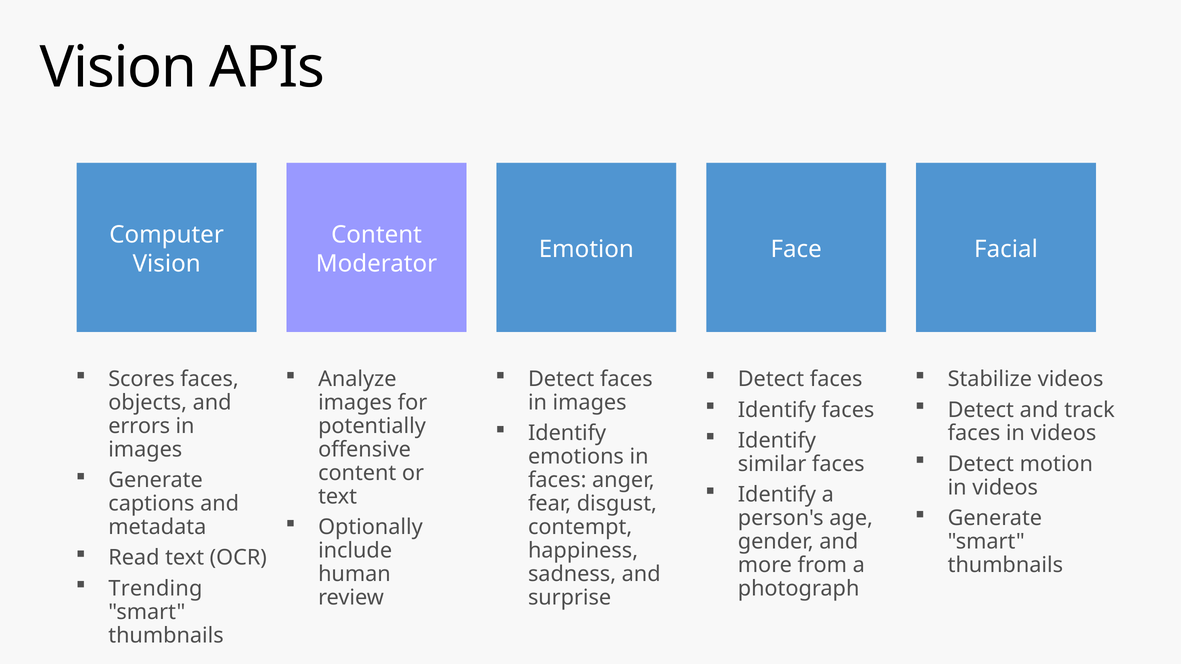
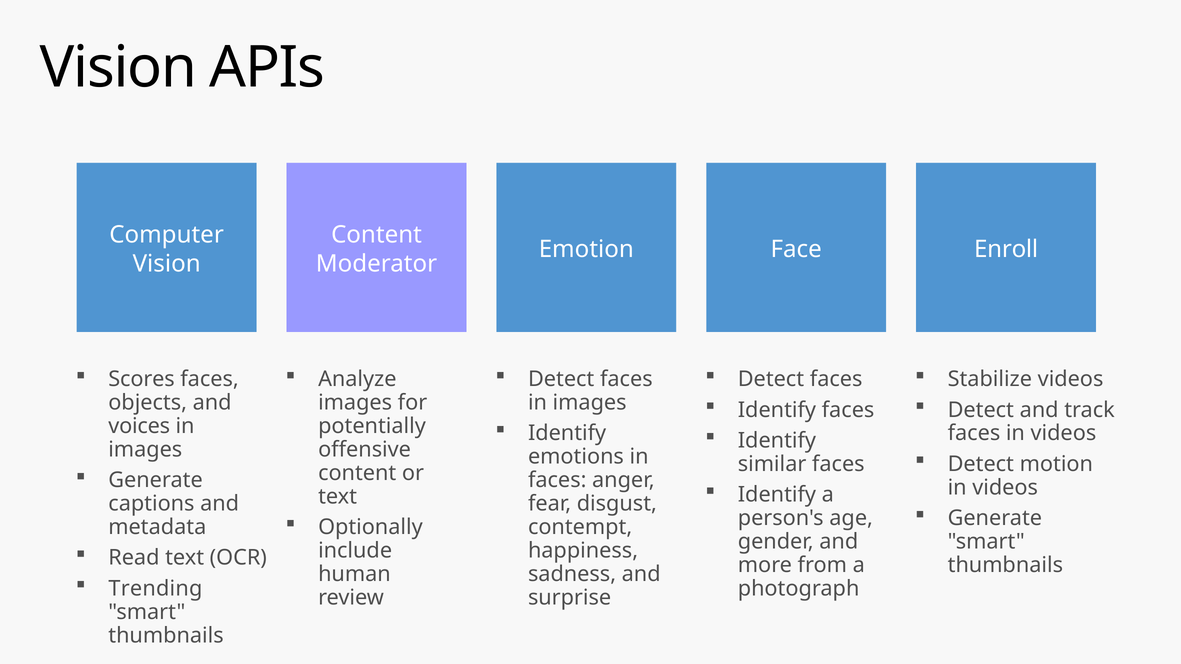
Facial: Facial -> Enroll
errors: errors -> voices
